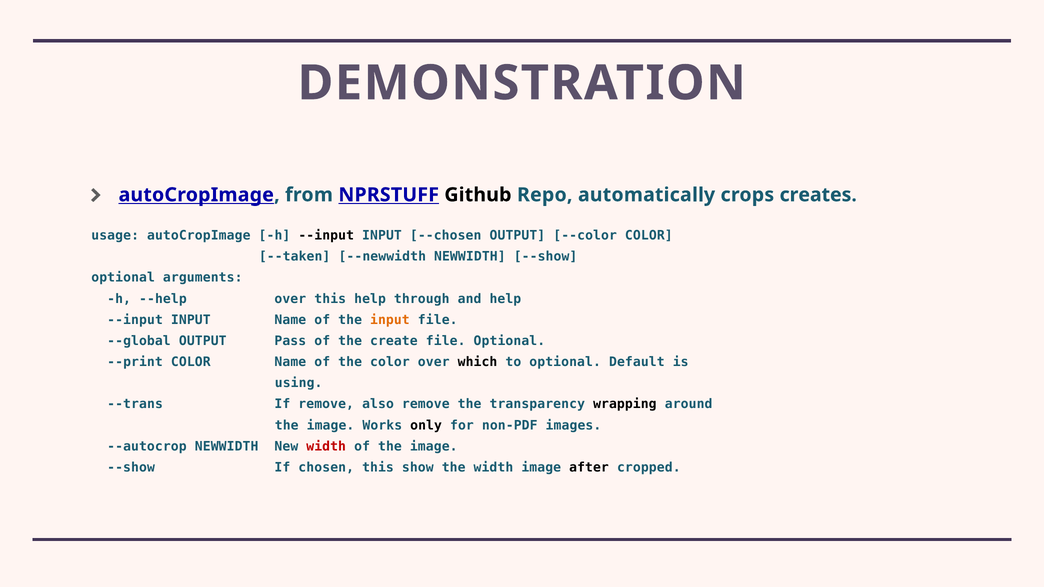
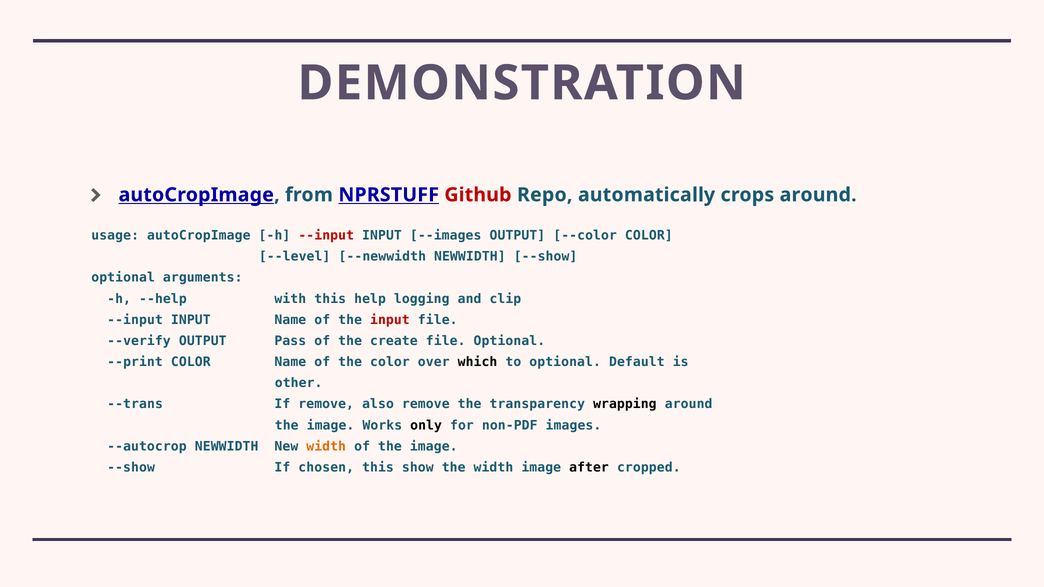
Github colour: black -> red
crops creates: creates -> around
--input at (326, 236) colour: black -> red
--chosen: --chosen -> --images
--taken: --taken -> --level
--help over: over -> with
through: through -> logging
and help: help -> clip
input at (390, 320) colour: orange -> red
--global: --global -> --verify
using: using -> other
width at (326, 447) colour: red -> orange
